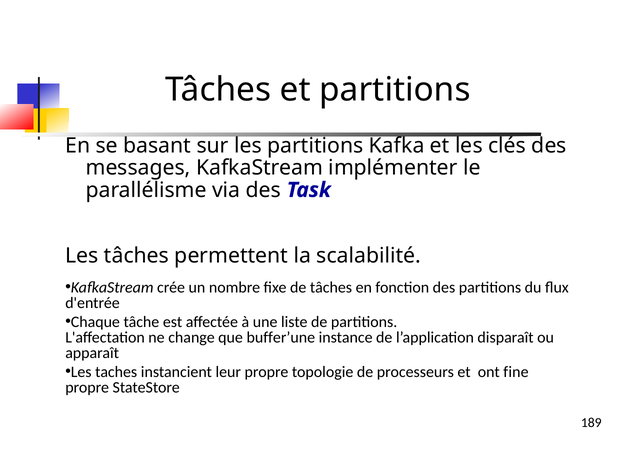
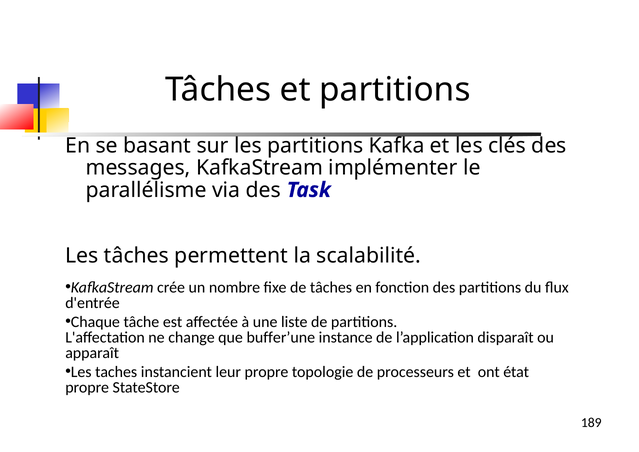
fine: fine -> état
